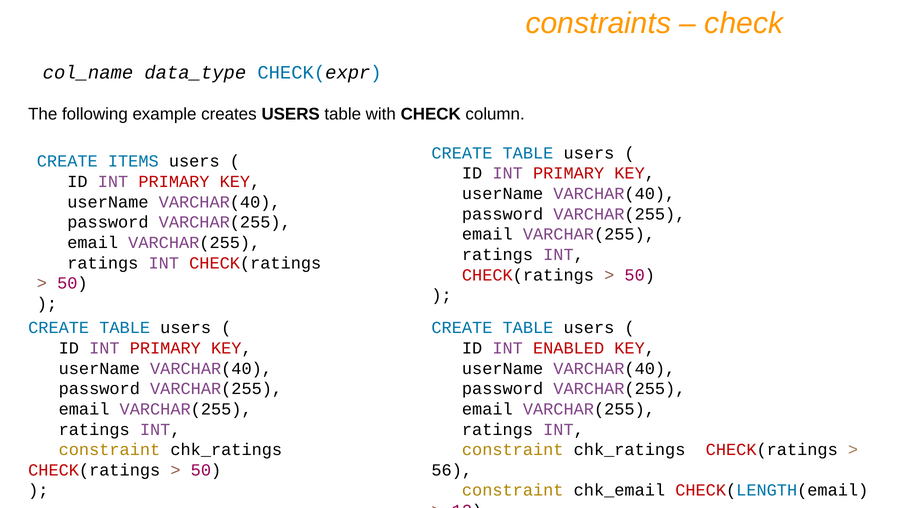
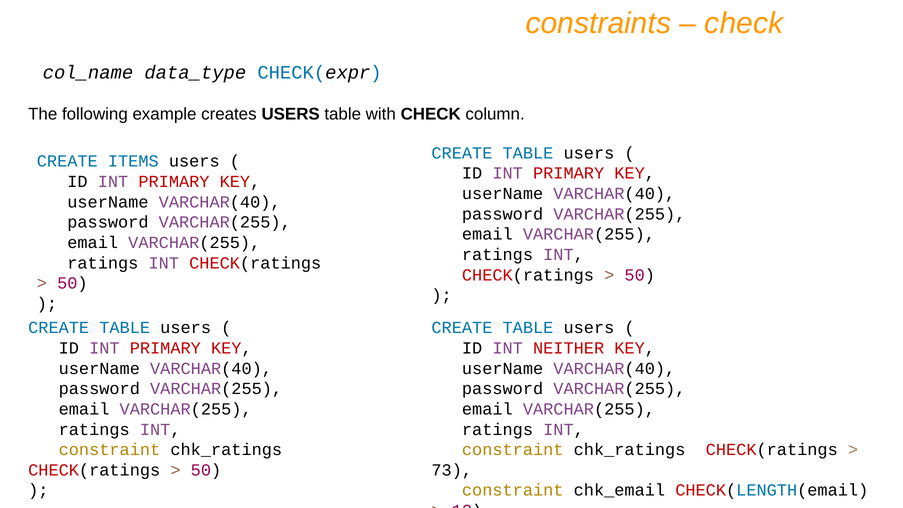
ENABLED: ENABLED -> NEITHER
56: 56 -> 73
